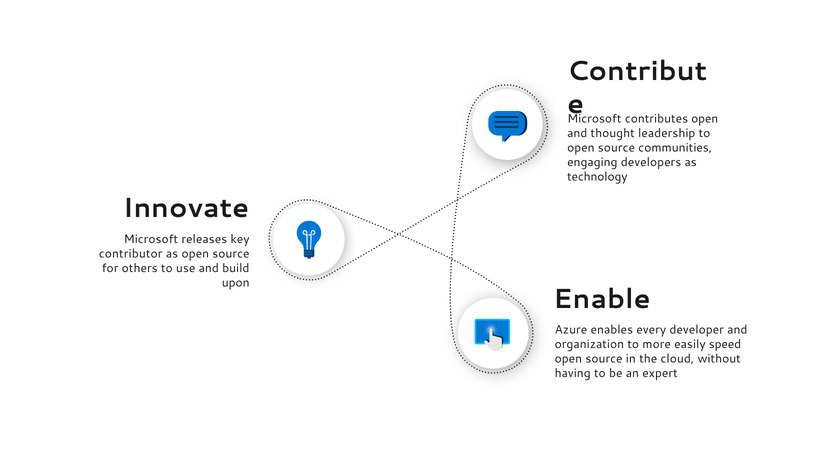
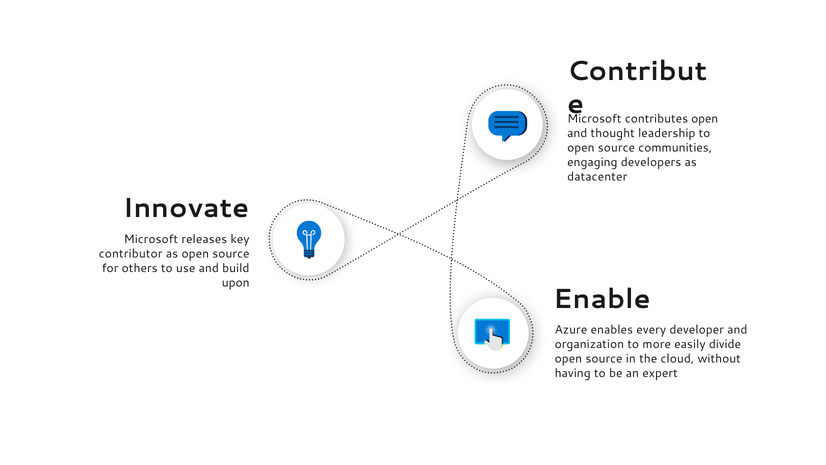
technology: technology -> datacenter
speed: speed -> divide
